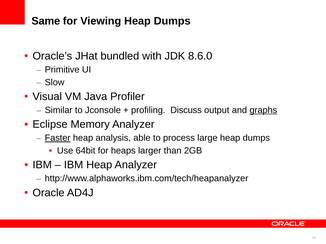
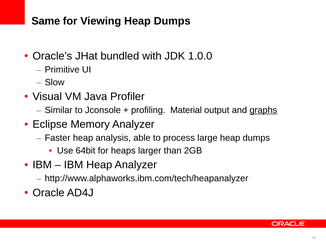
8.6.0: 8.6.0 -> 1.0.0
Discuss: Discuss -> Material
Faster underline: present -> none
